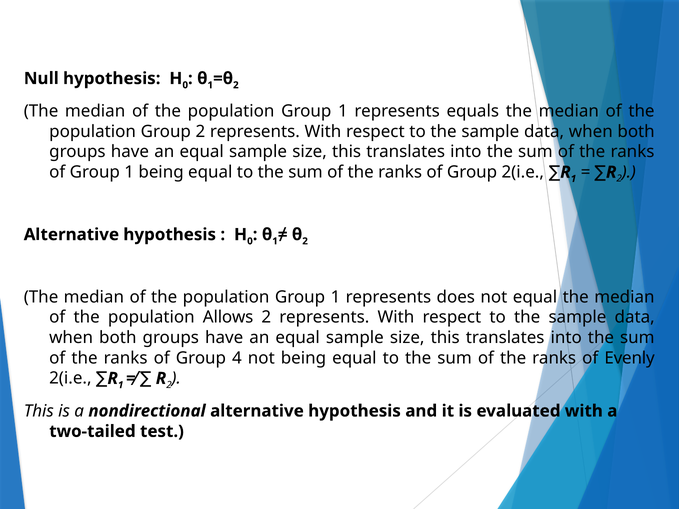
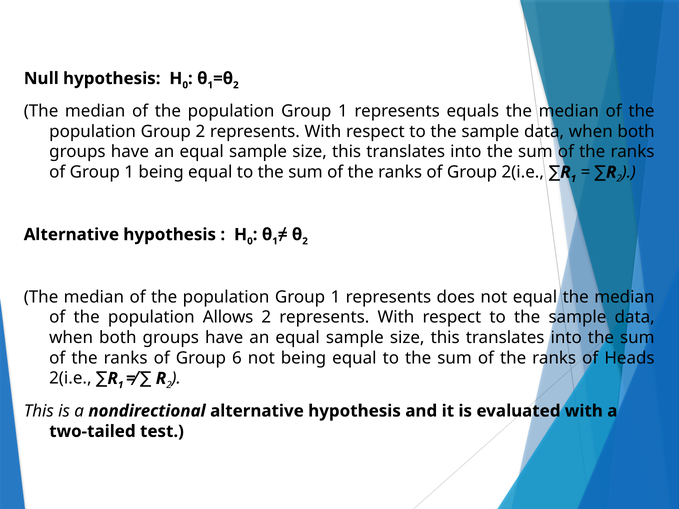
4: 4 -> 6
Evenly: Evenly -> Heads
